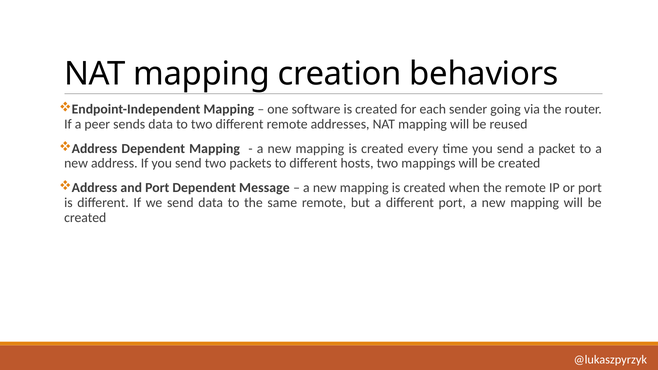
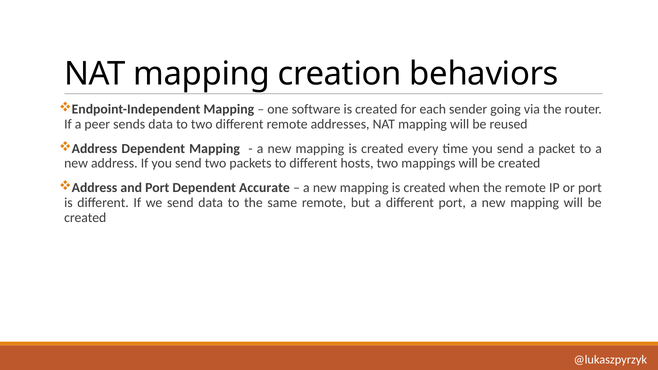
Message: Message -> Accurate
